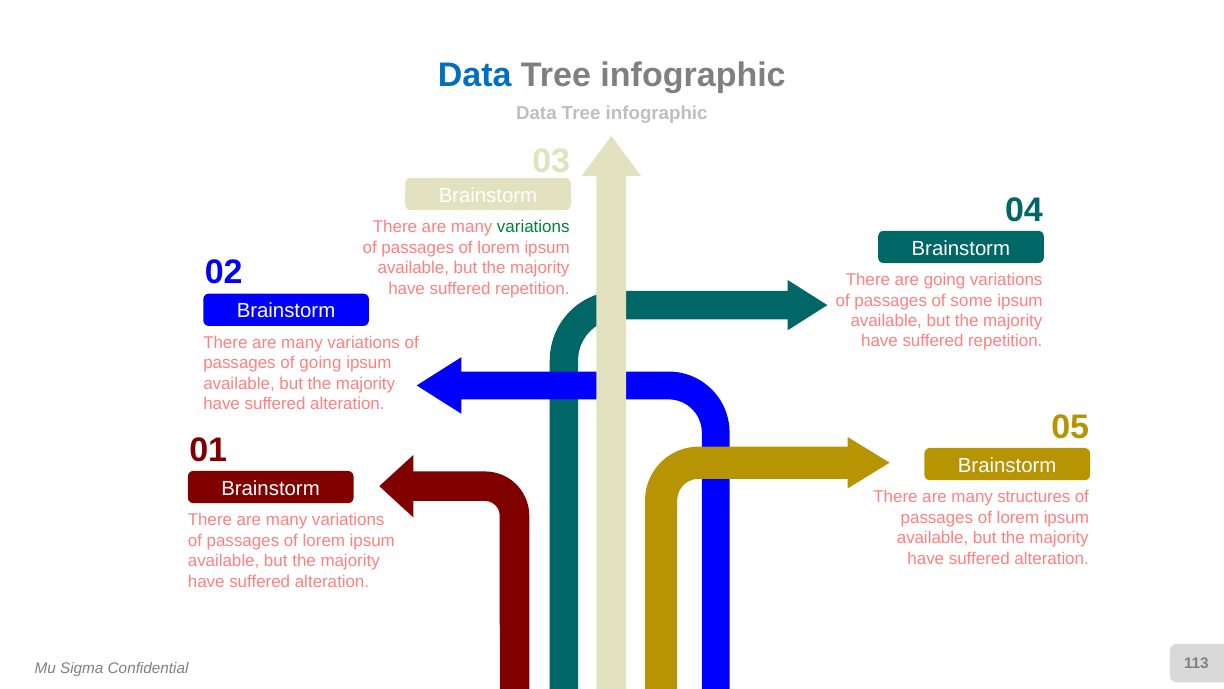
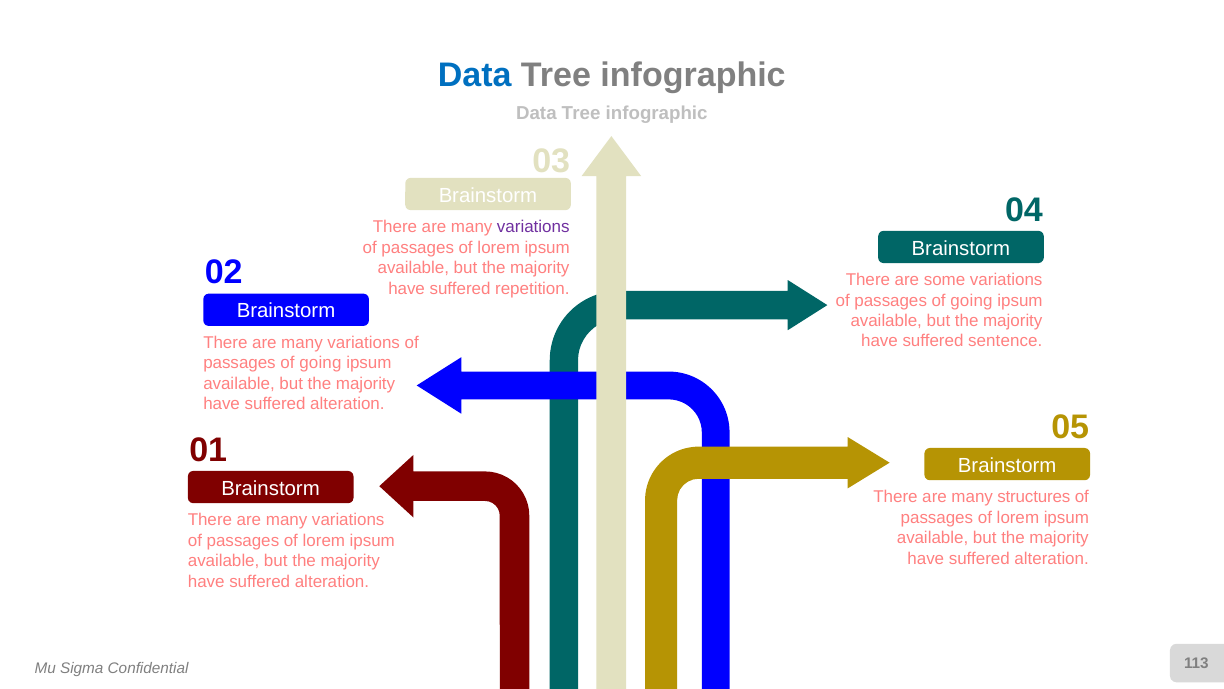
variations at (533, 227) colour: green -> purple
are going: going -> some
some at (971, 300): some -> going
repetition at (1005, 341): repetition -> sentence
